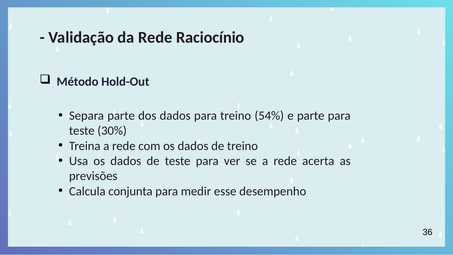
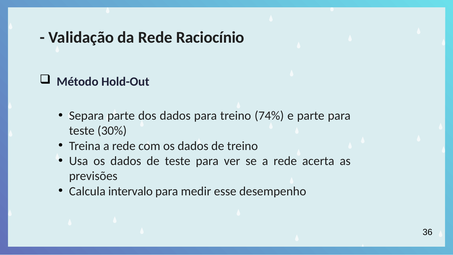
54%: 54% -> 74%
conjunta: conjunta -> intervalo
